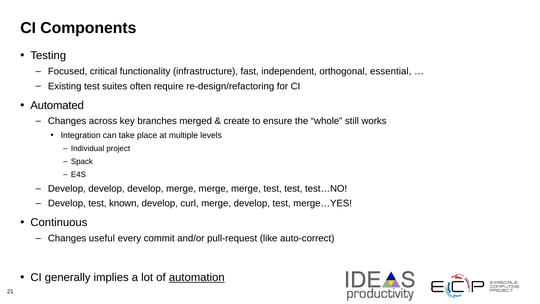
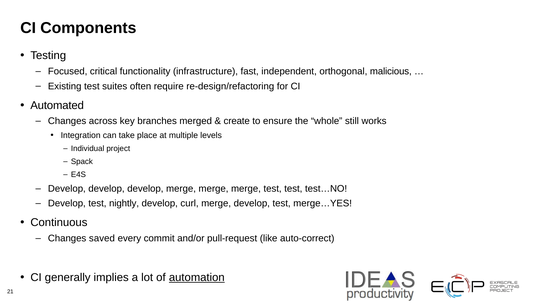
essential: essential -> malicious
known: known -> nightly
useful: useful -> saved
